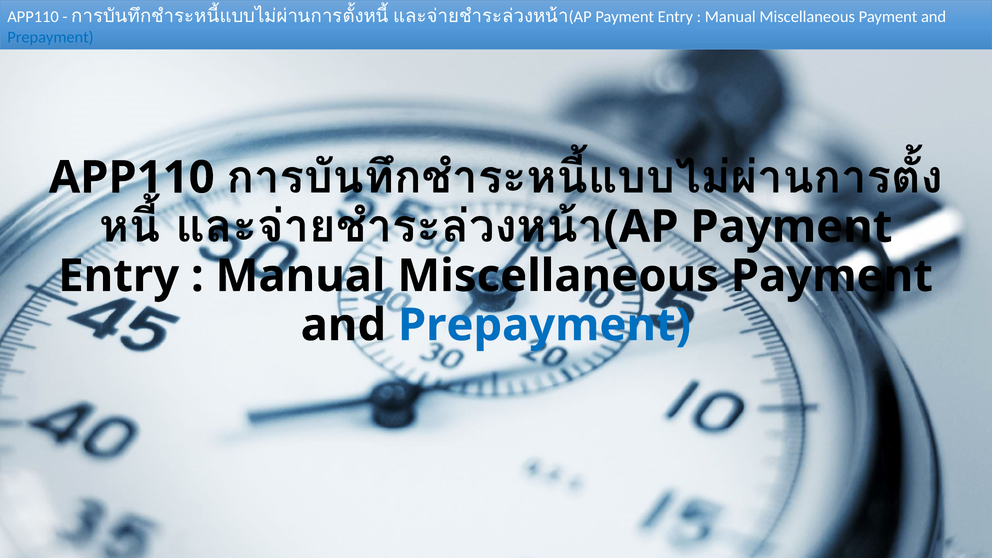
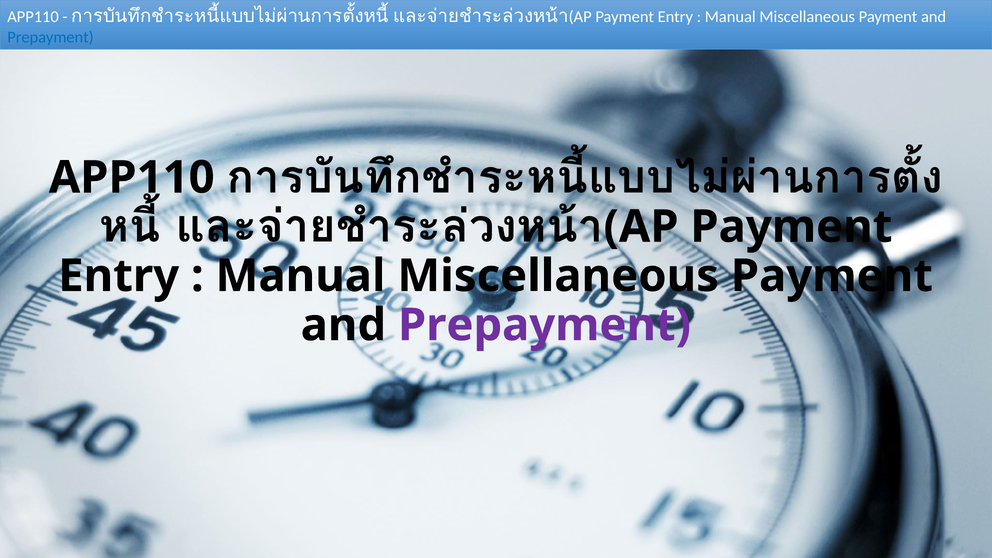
Prepayment at (544, 325) colour: blue -> purple
